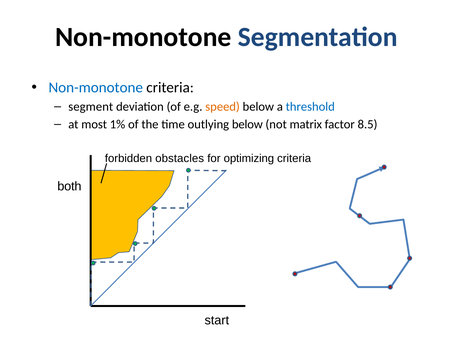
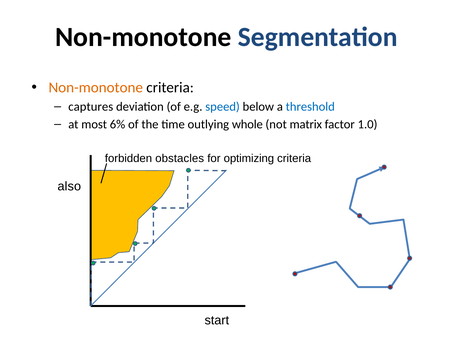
Non-monotone at (96, 88) colour: blue -> orange
segment: segment -> captures
speed colour: orange -> blue
1%: 1% -> 6%
outlying below: below -> whole
8.5: 8.5 -> 1.0
both: both -> also
